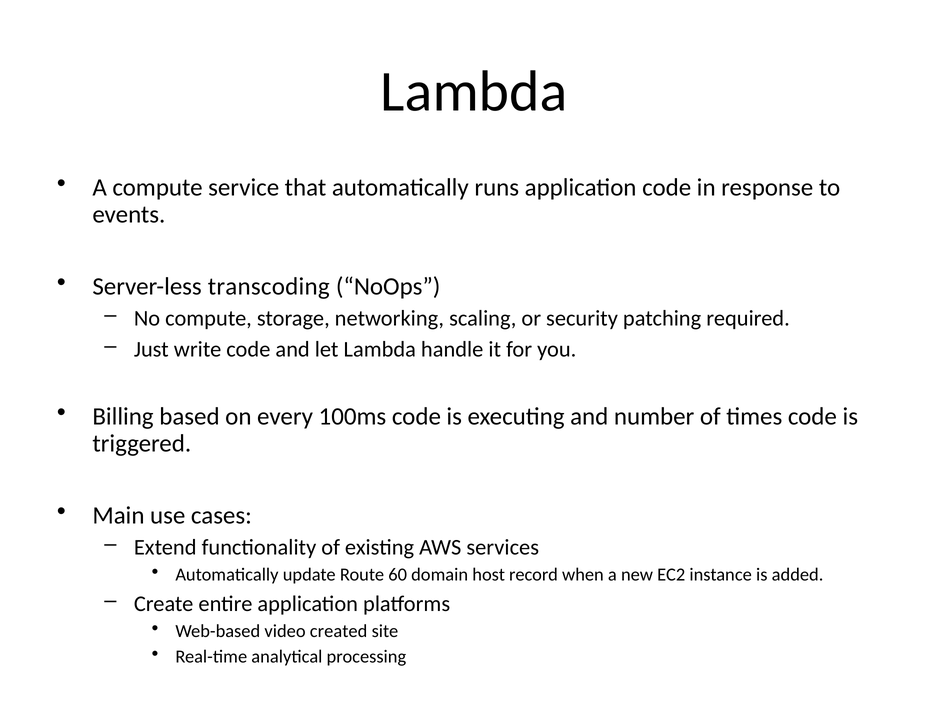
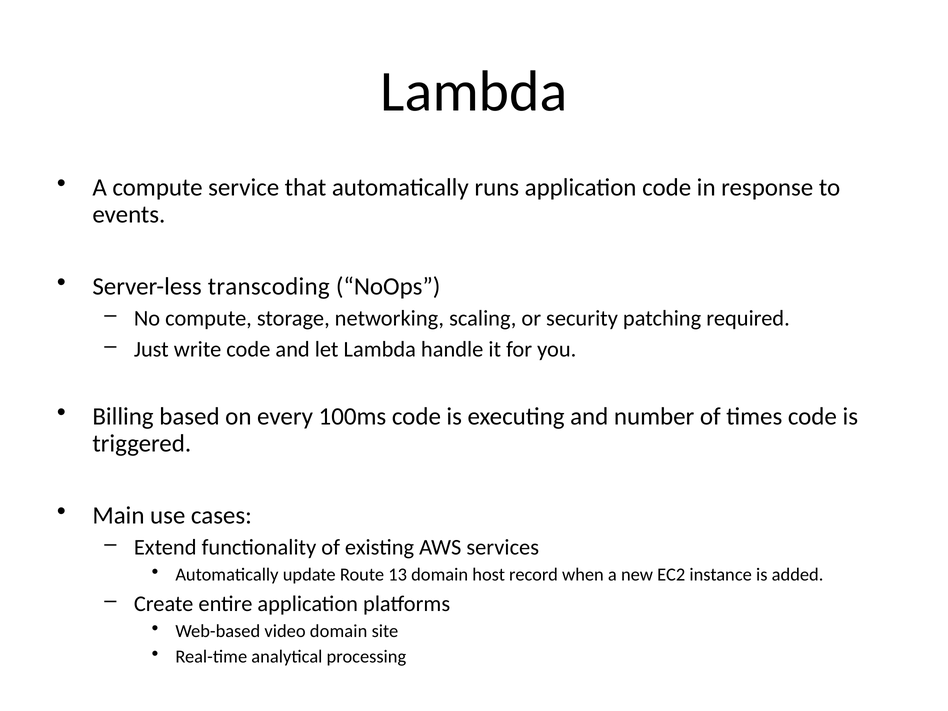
60: 60 -> 13
video created: created -> domain
